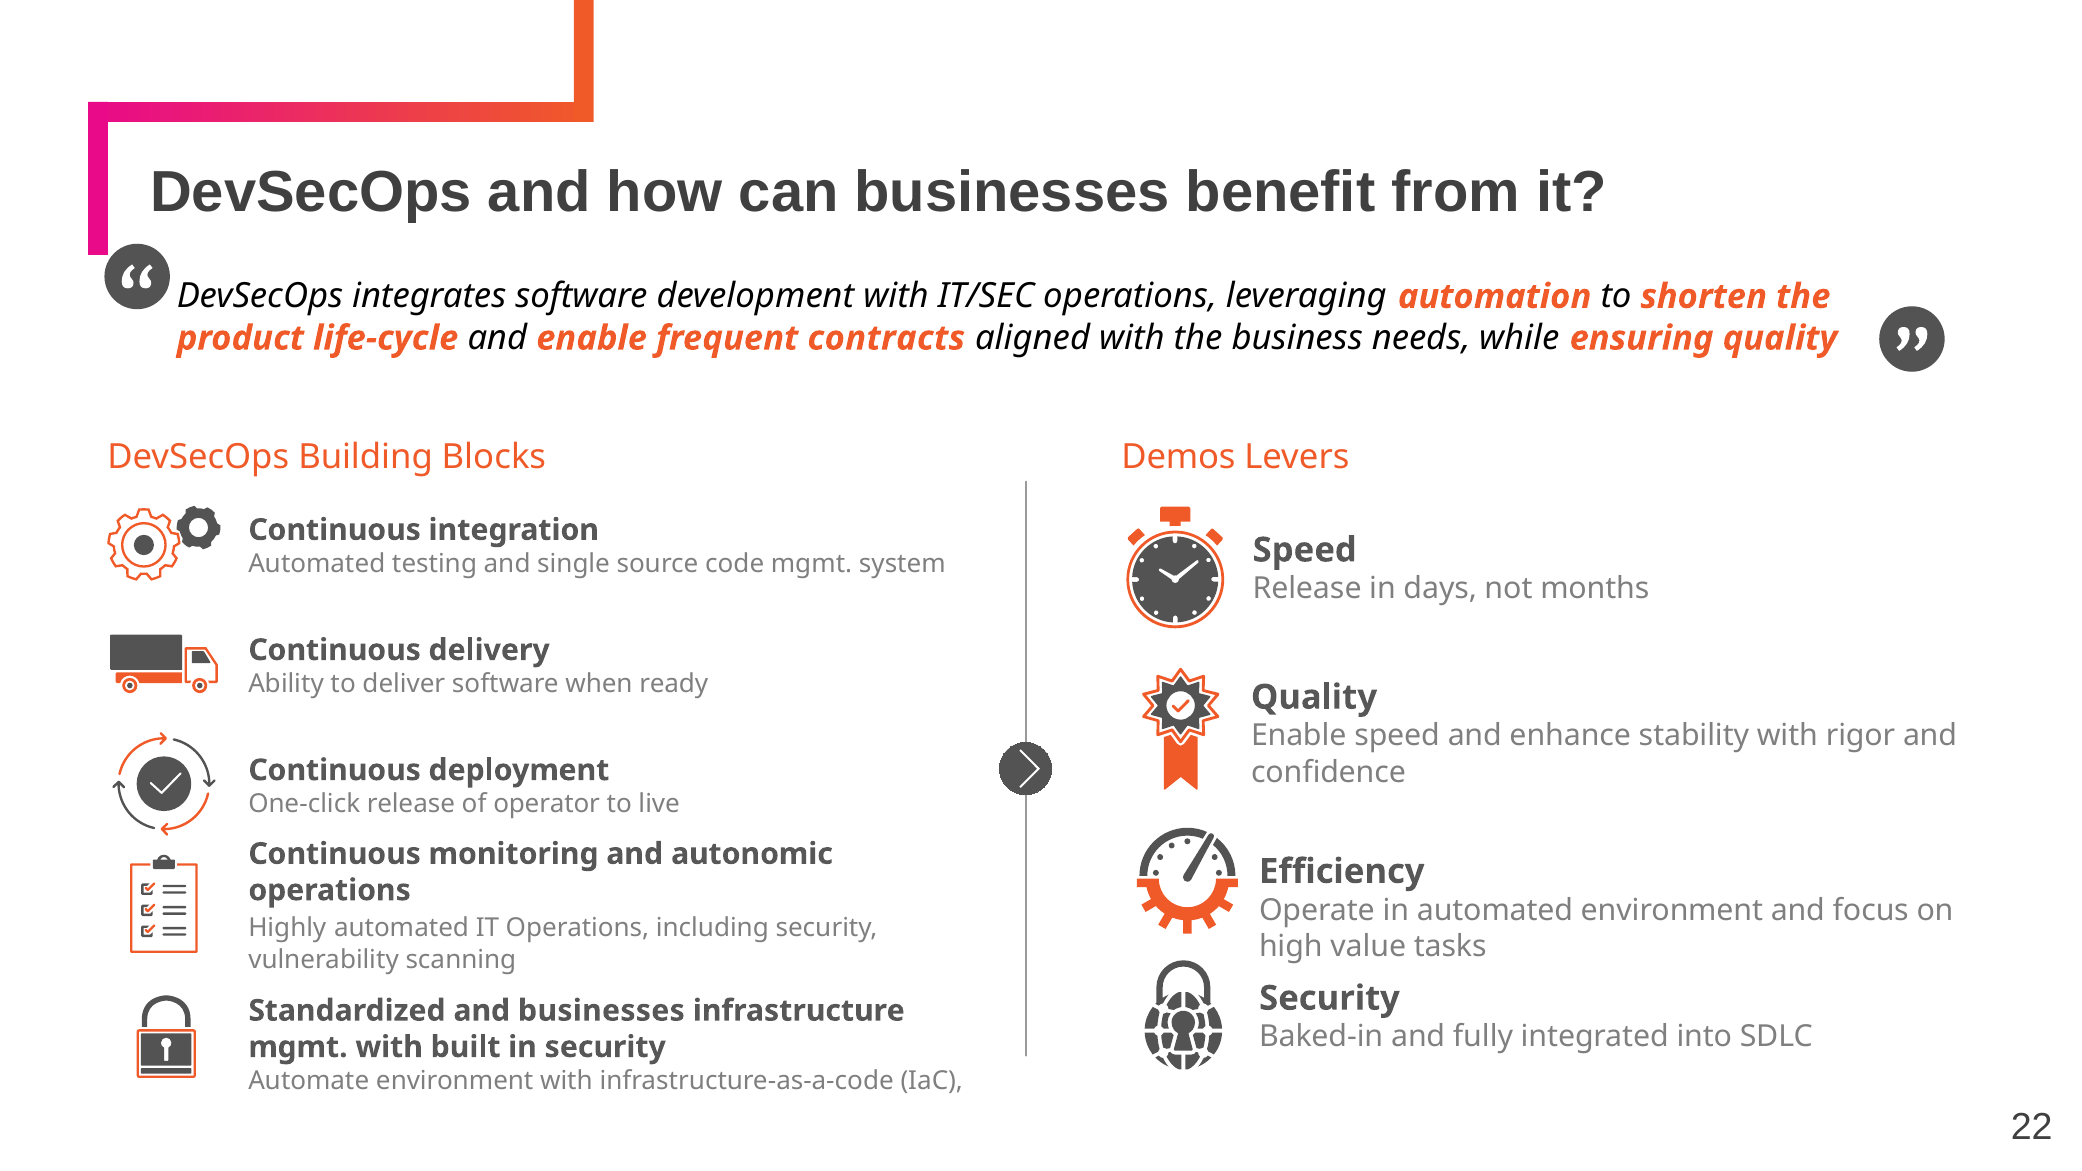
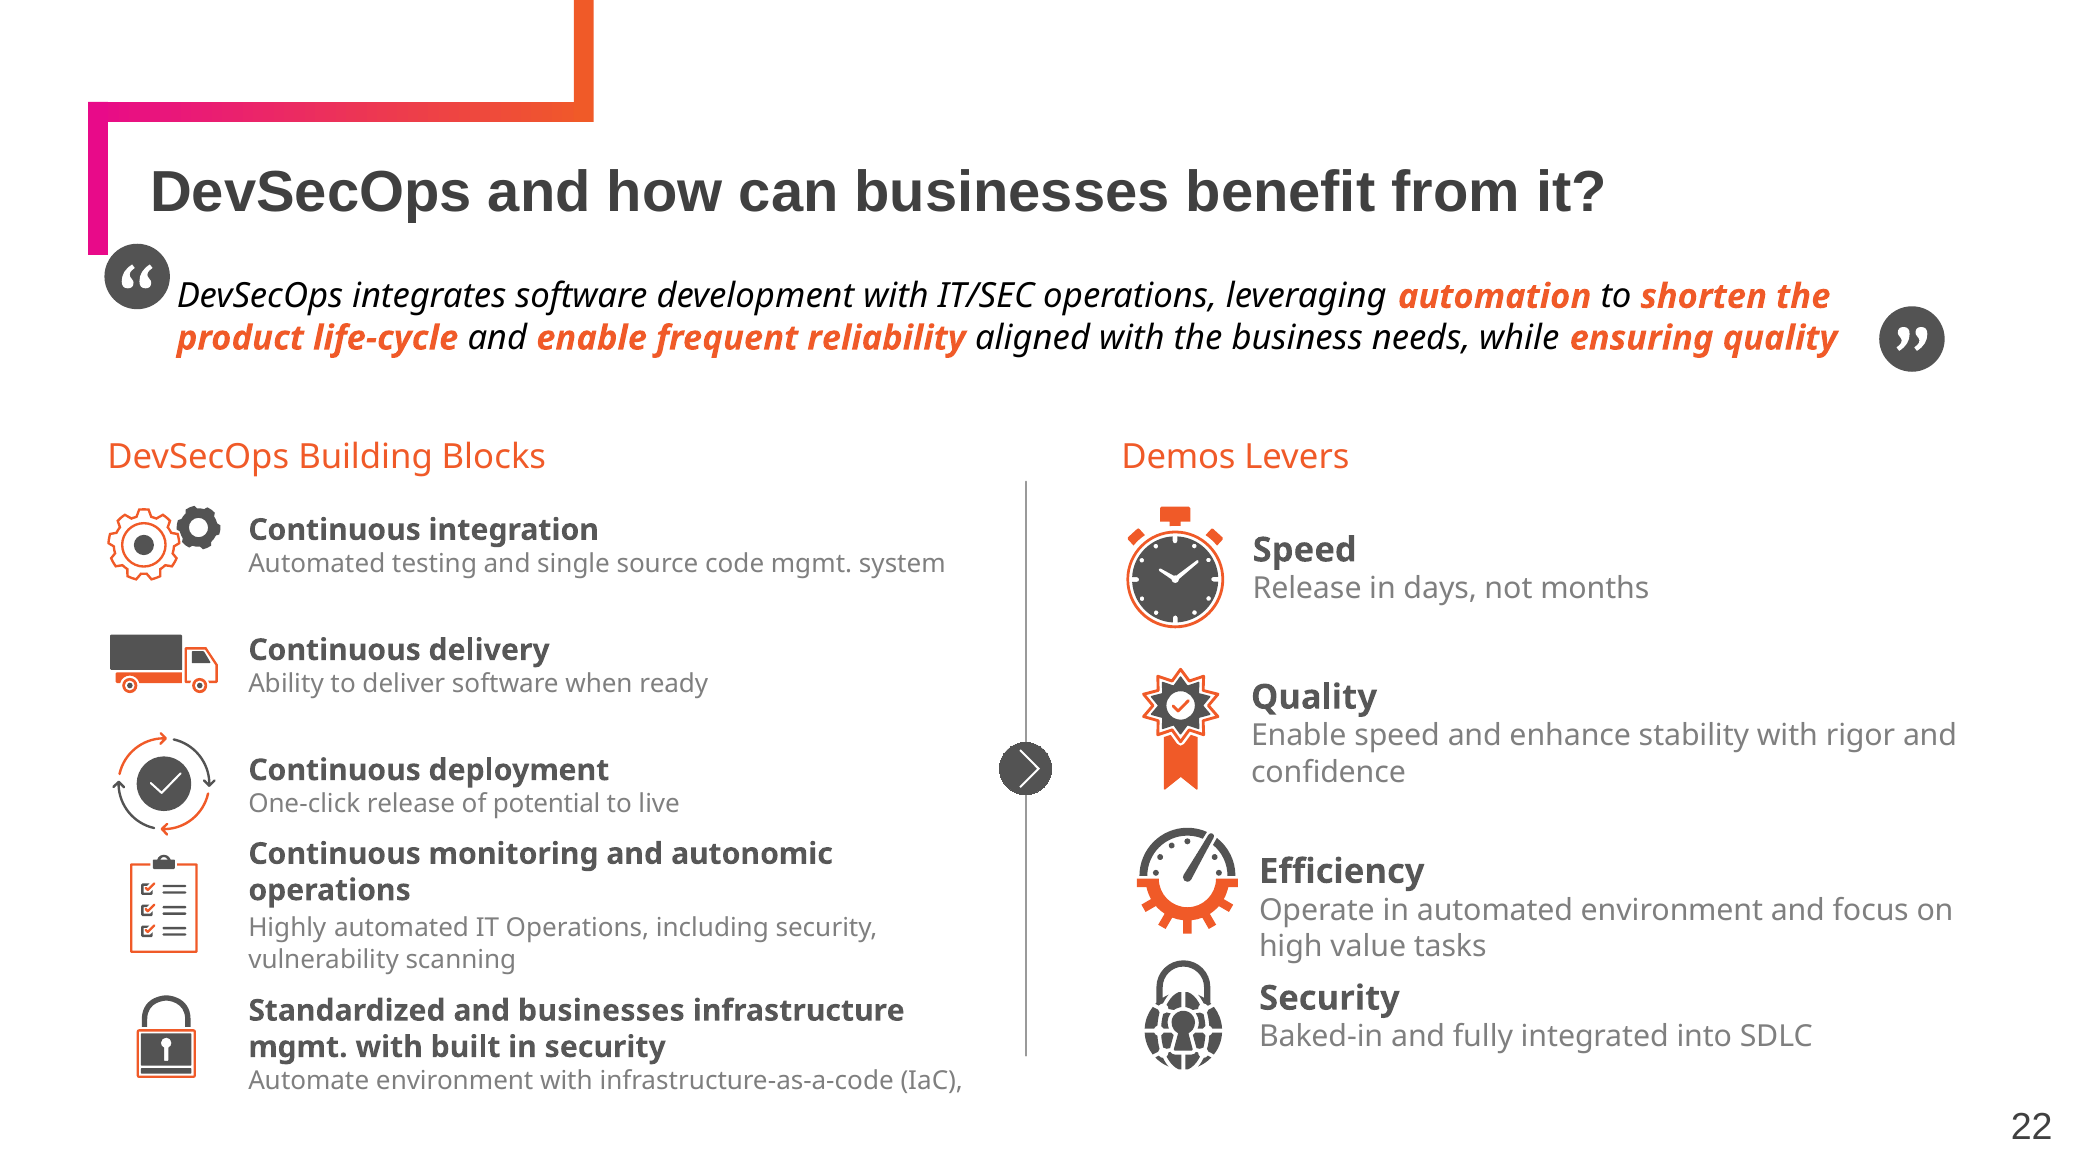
contracts: contracts -> reliability
operator: operator -> potential
